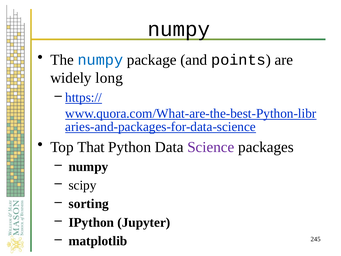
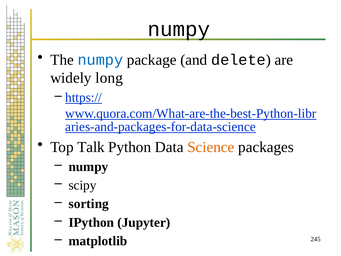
points: points -> delete
That: That -> Talk
Science colour: purple -> orange
